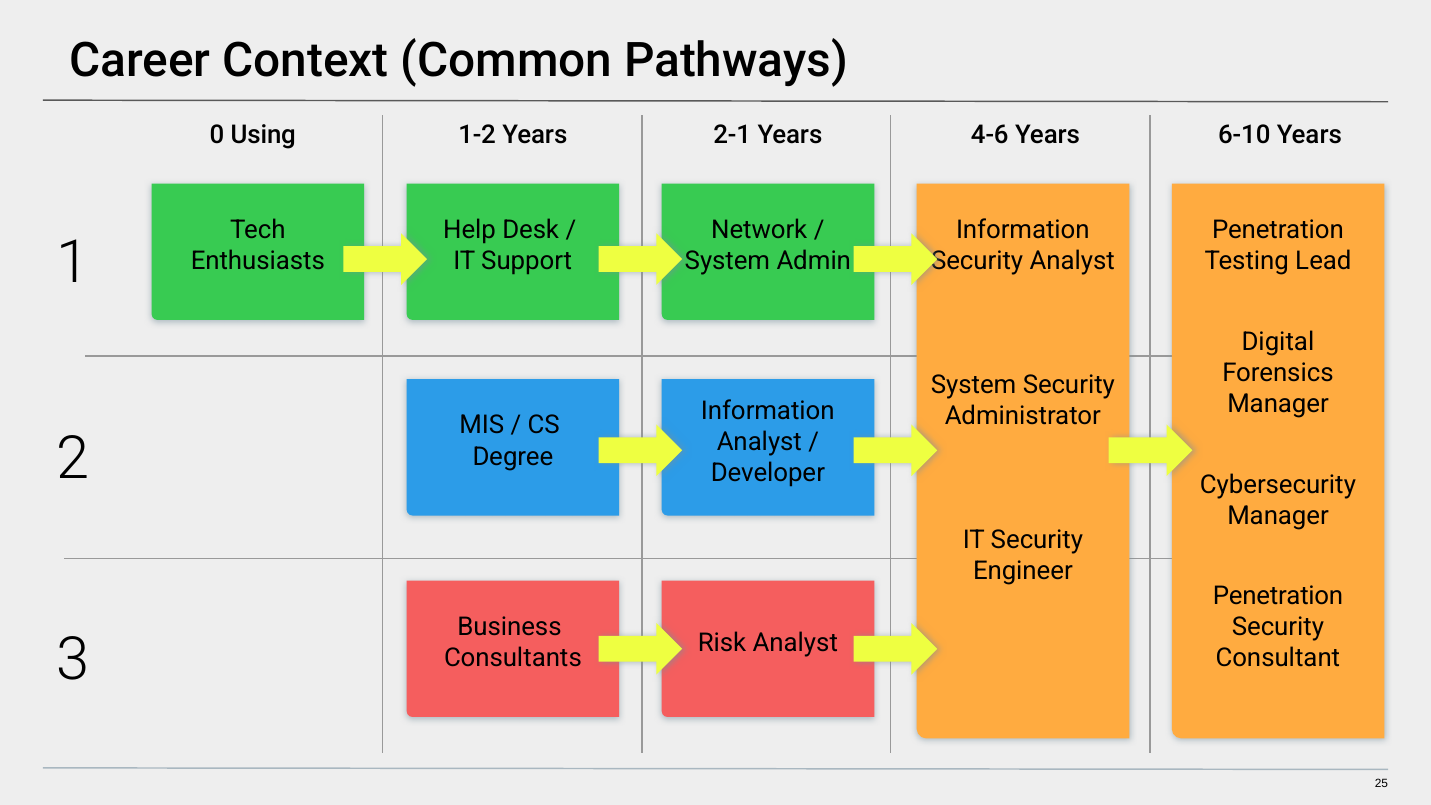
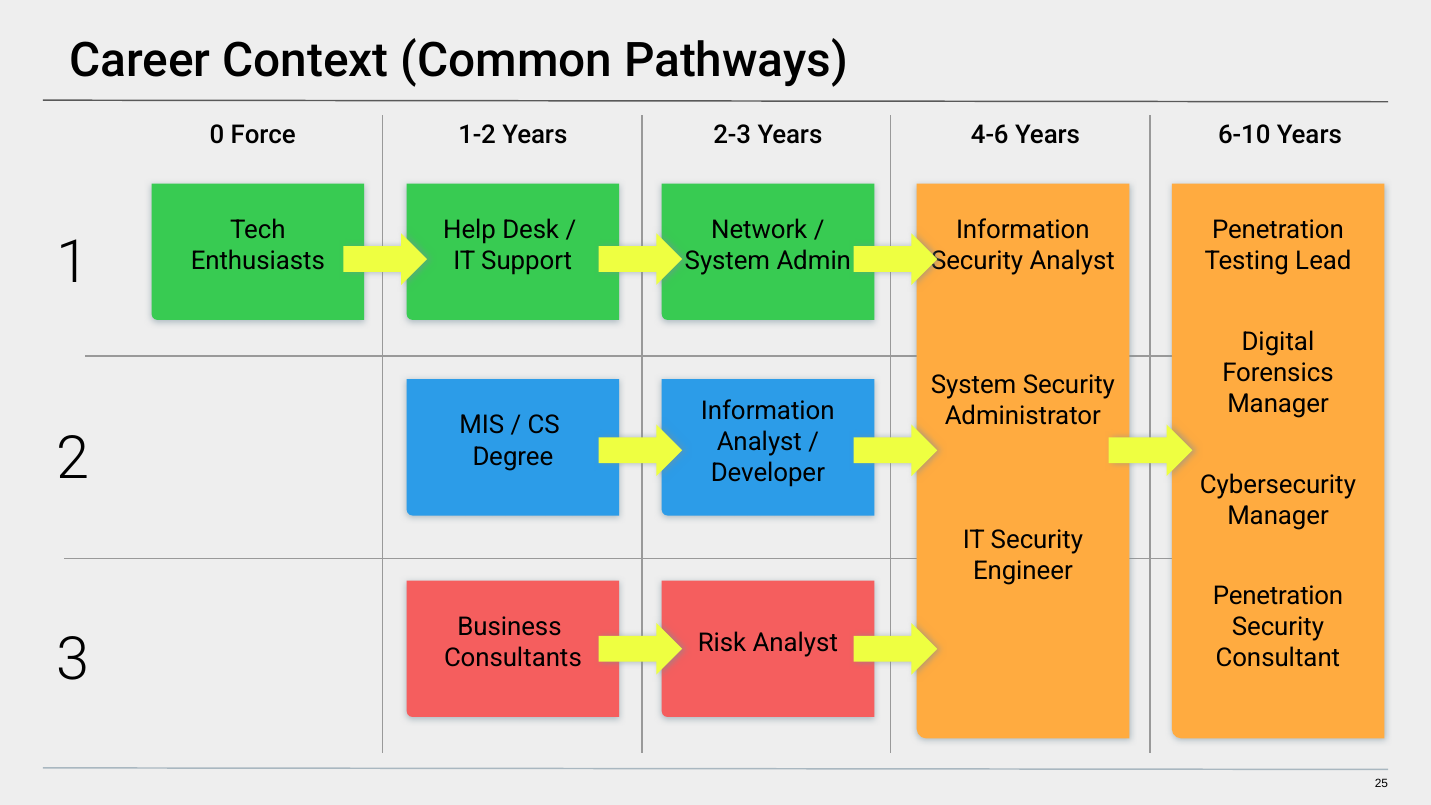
Using: Using -> Force
2-1: 2-1 -> 2-3
